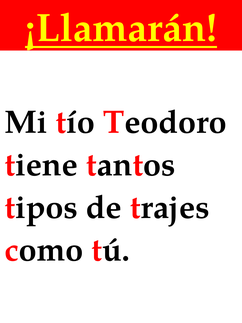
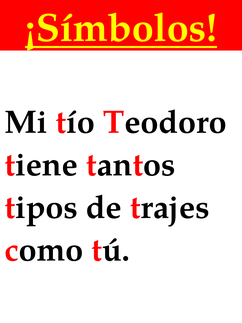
¡Llamarán: ¡Llamarán -> ¡Símbolos
